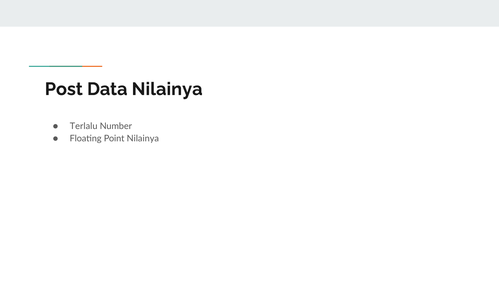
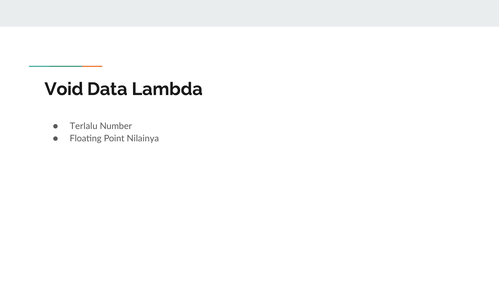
Post: Post -> Void
Data Nilainya: Nilainya -> Lambda
